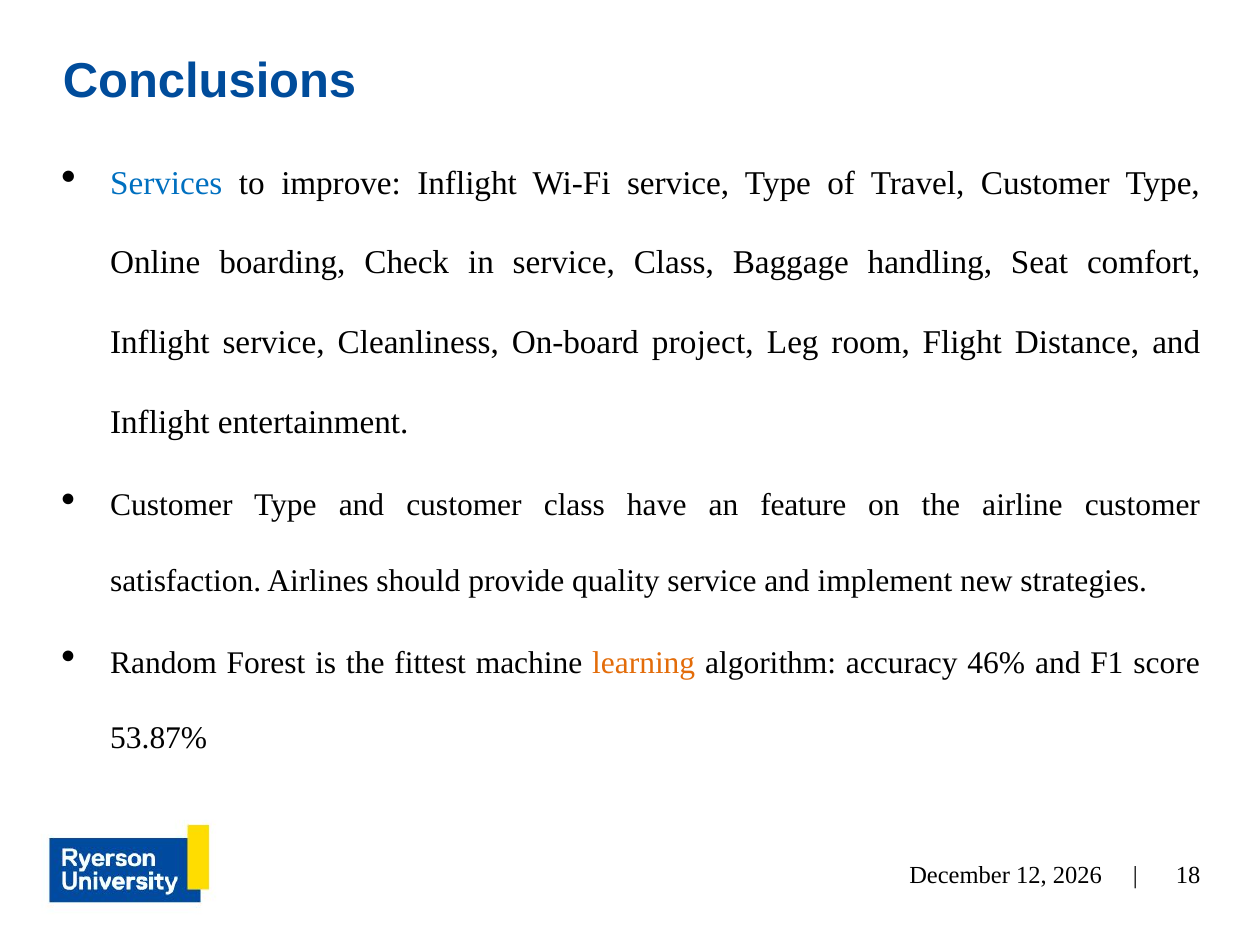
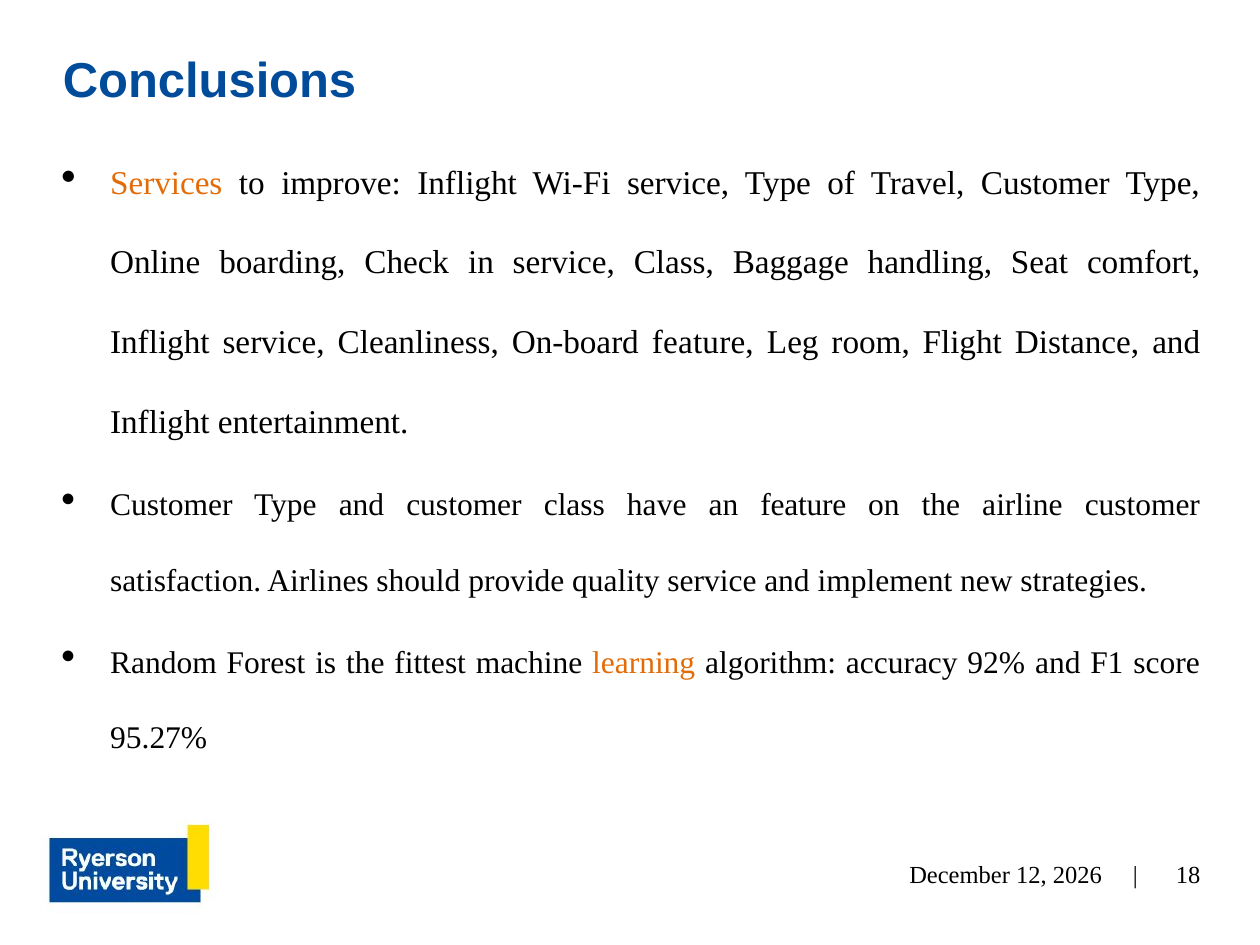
Services colour: blue -> orange
On-board project: project -> feature
46%: 46% -> 92%
53.87%: 53.87% -> 95.27%
